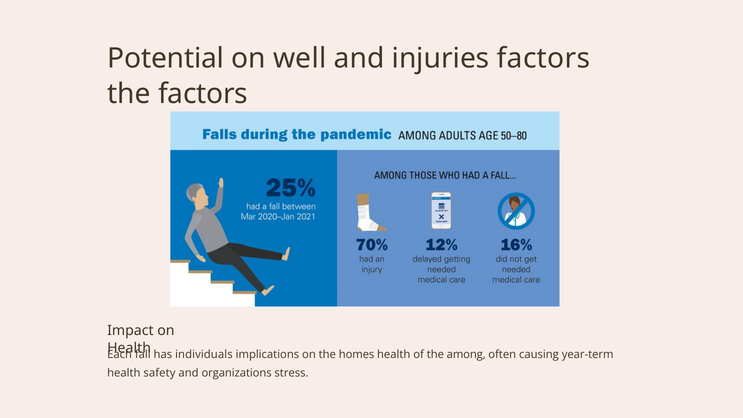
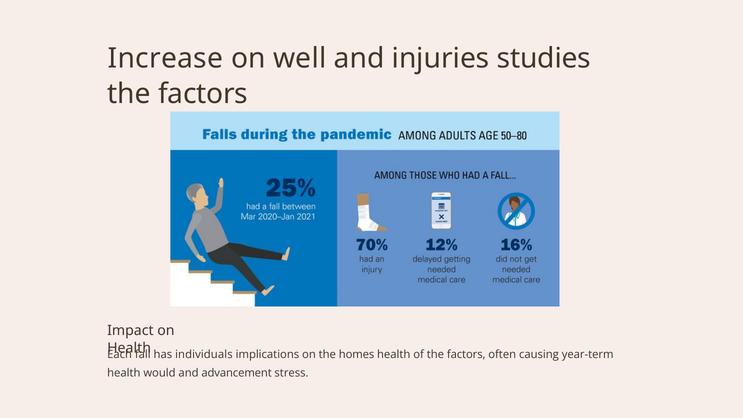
Potential: Potential -> Increase
injuries factors: factors -> studies
of the among: among -> factors
safety: safety -> would
organizations: organizations -> advancement
